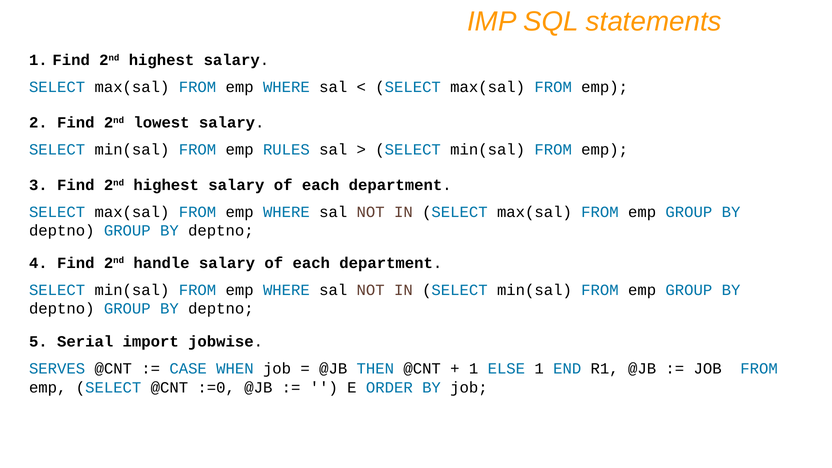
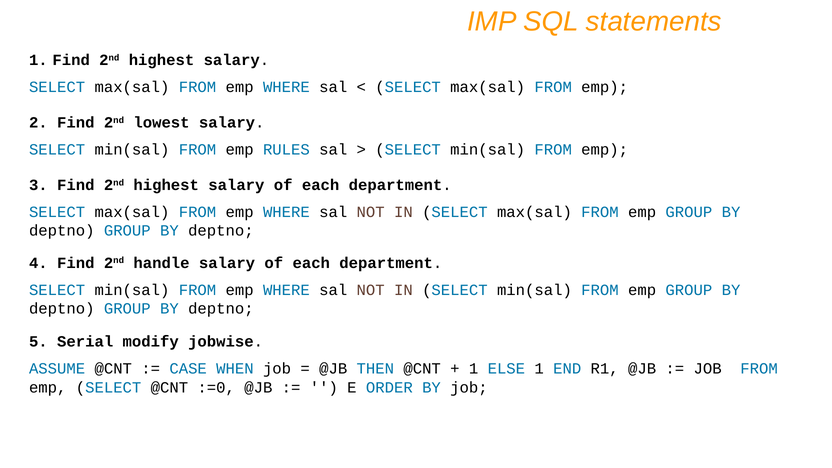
import: import -> modify
SERVES: SERVES -> ASSUME
